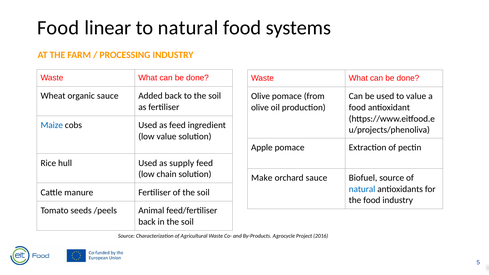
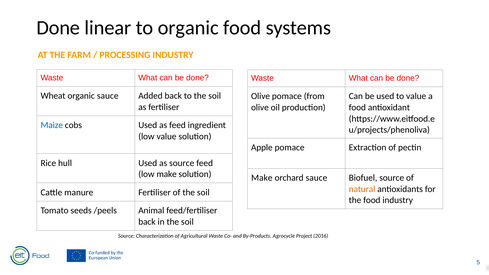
Food at (58, 28): Food -> Done
to natural: natural -> organic
as supply: supply -> source
low chain: chain -> make
natural at (362, 189) colour: blue -> orange
